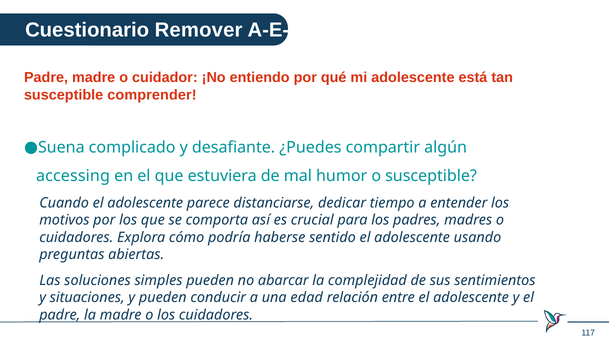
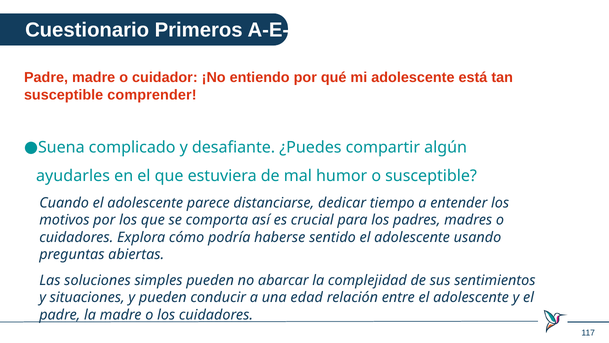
Remover: Remover -> Primeros
accessing: accessing -> ayudarles
